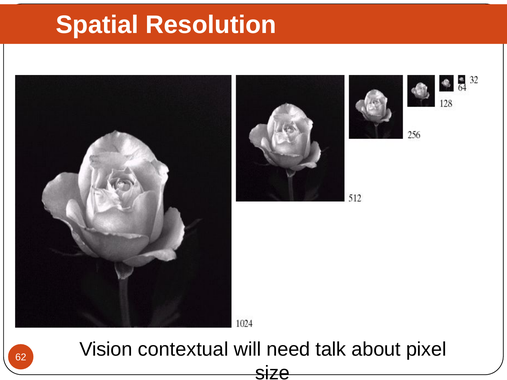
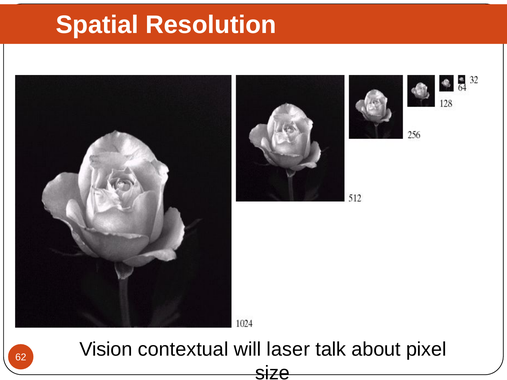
need: need -> laser
